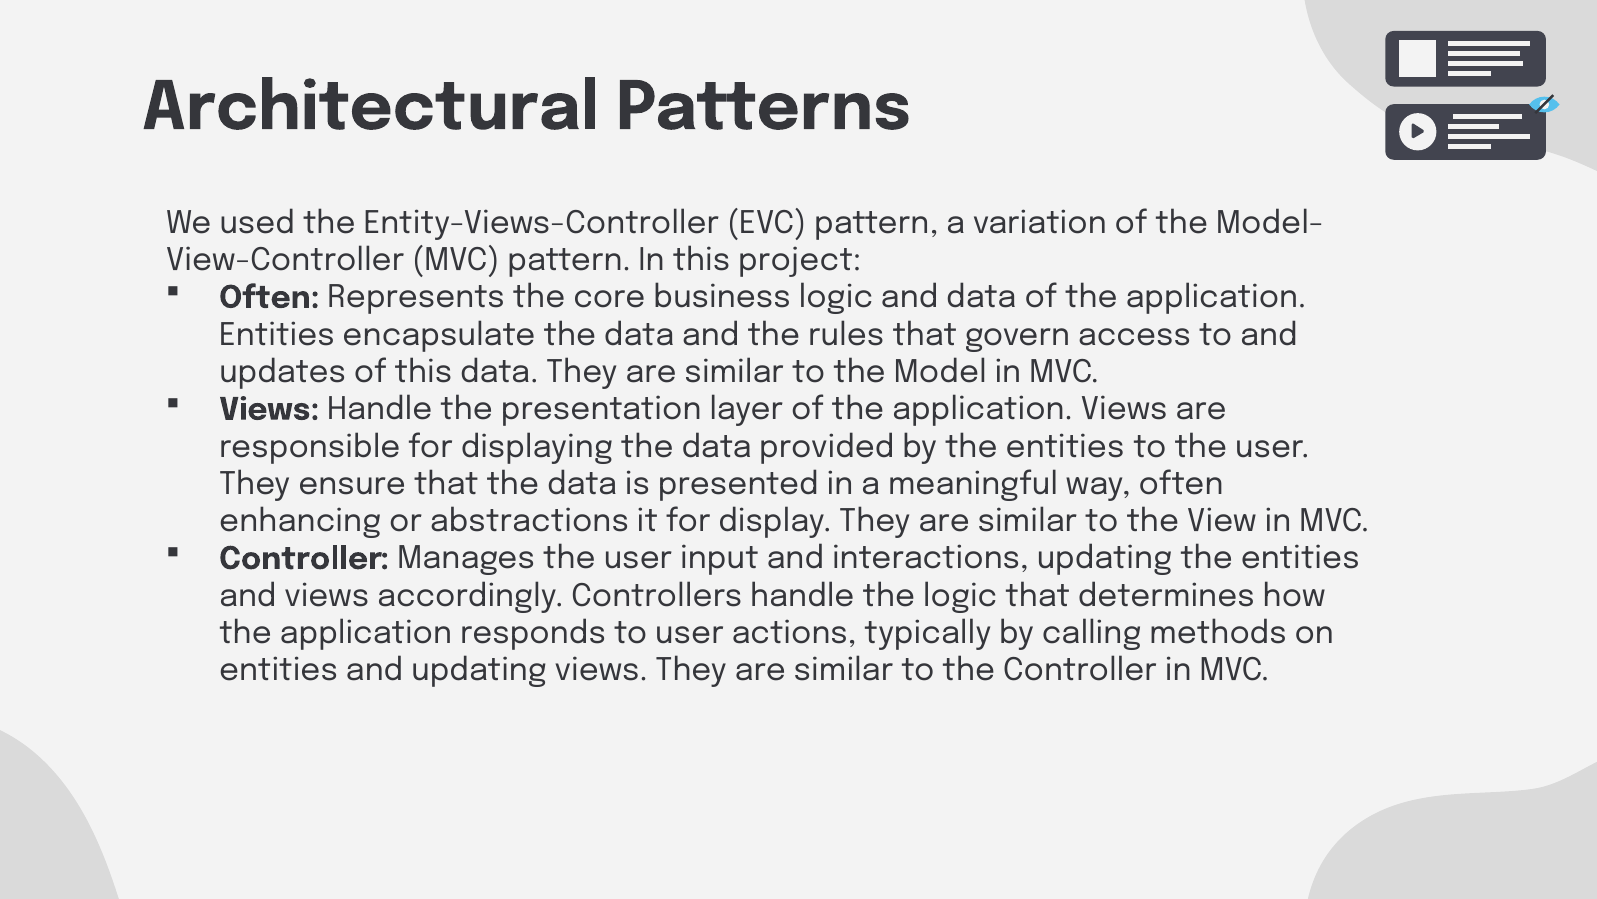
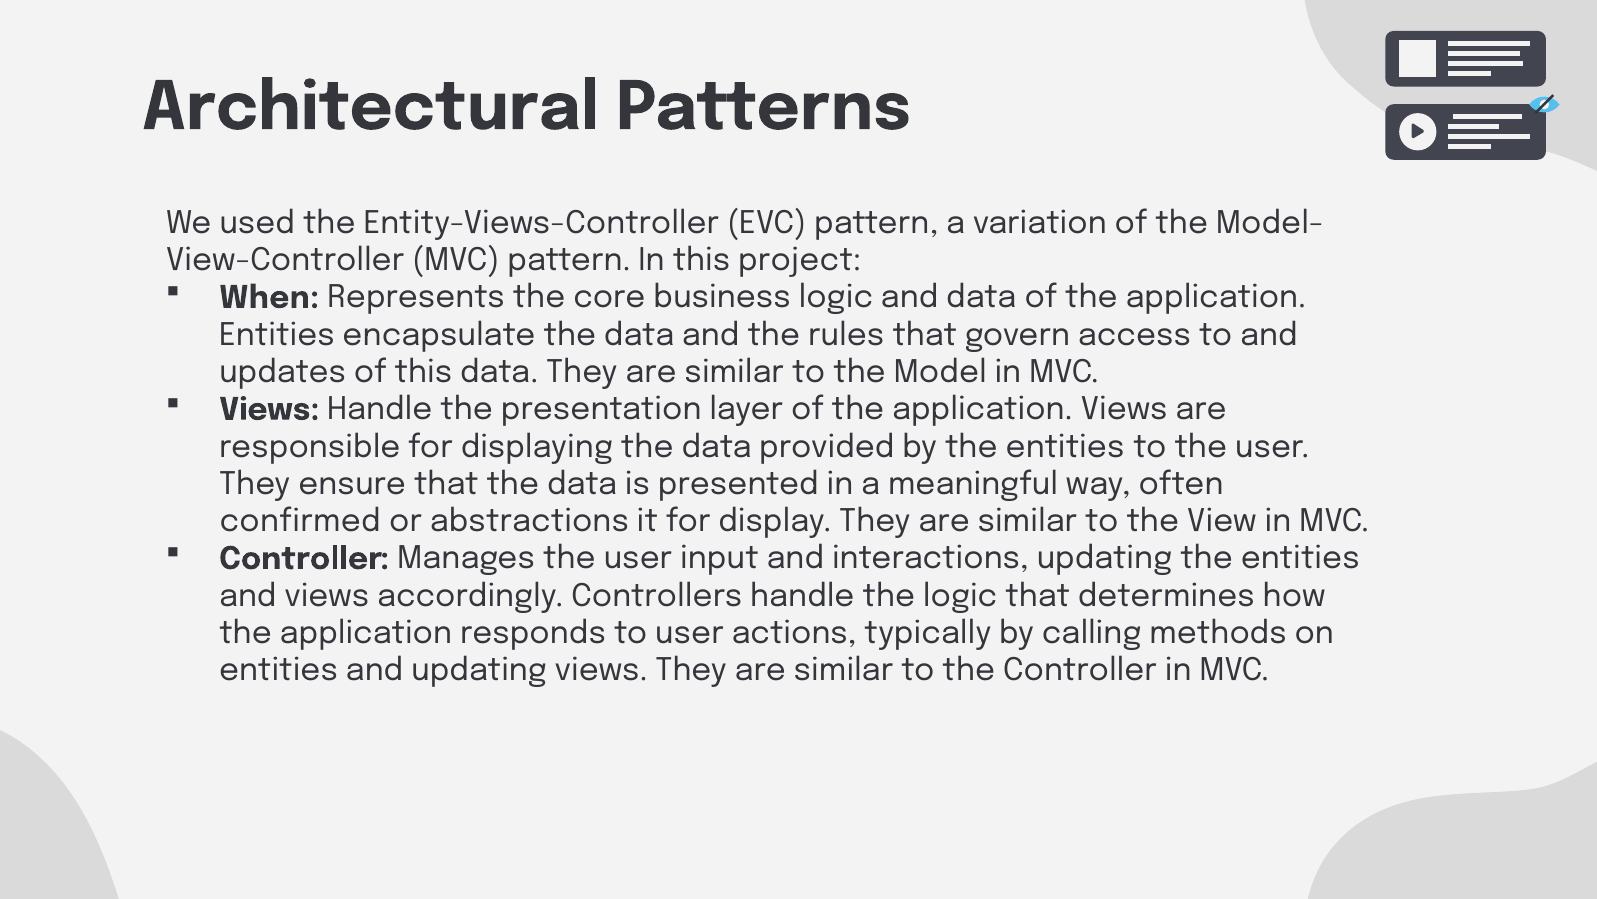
Often at (269, 297): Often -> When
enhancing: enhancing -> confirmed
